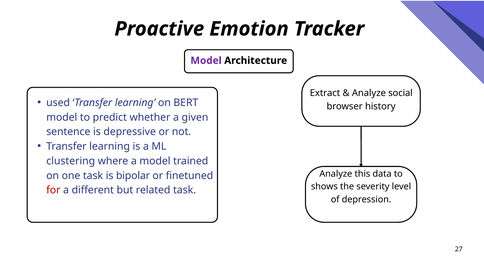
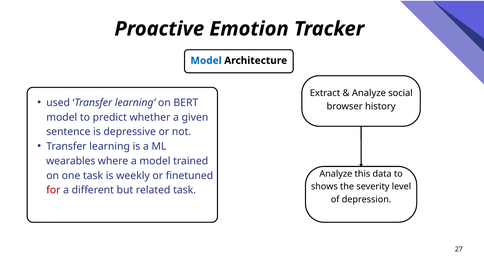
Model at (206, 61) colour: purple -> blue
clustering: clustering -> wearables
bipolar: bipolar -> weekly
